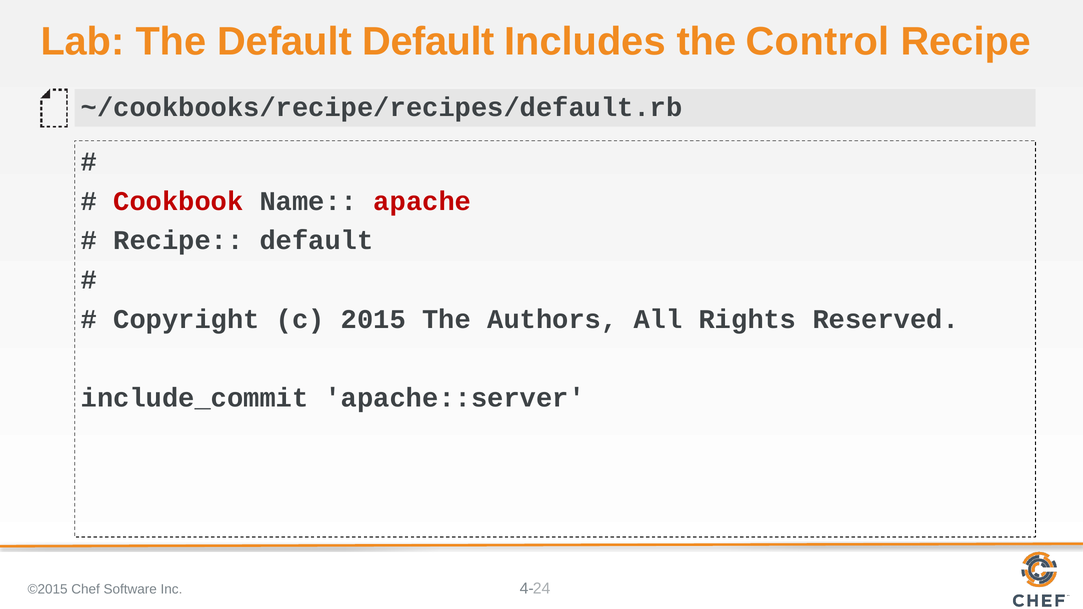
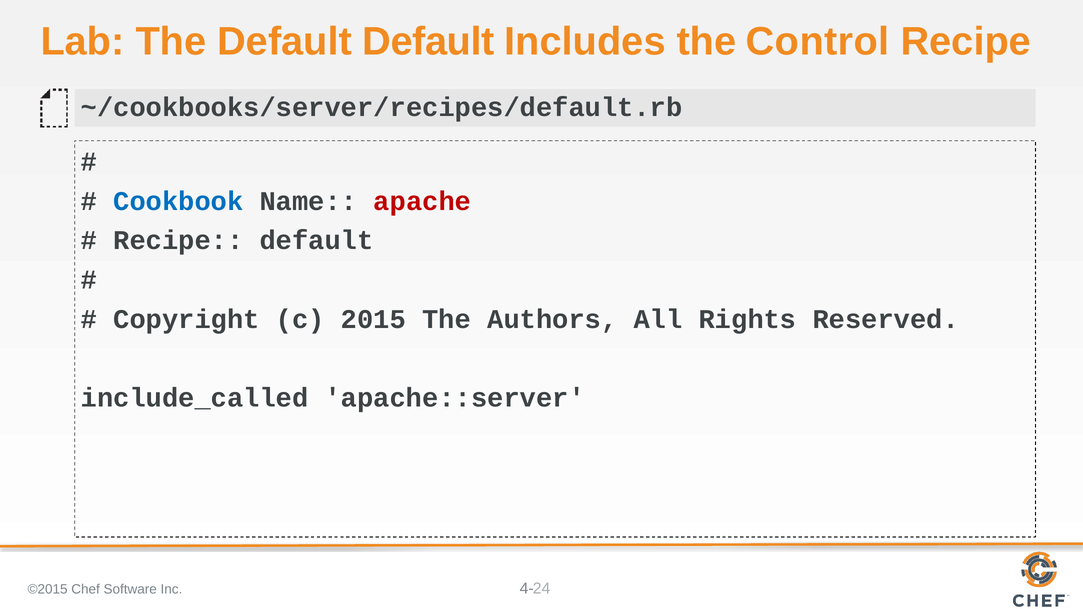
~/cookbooks/recipe/recipes/default.rb: ~/cookbooks/recipe/recipes/default.rb -> ~/cookbooks/server/recipes/default.rb
Cookbook colour: red -> blue
include_commit: include_commit -> include_called
